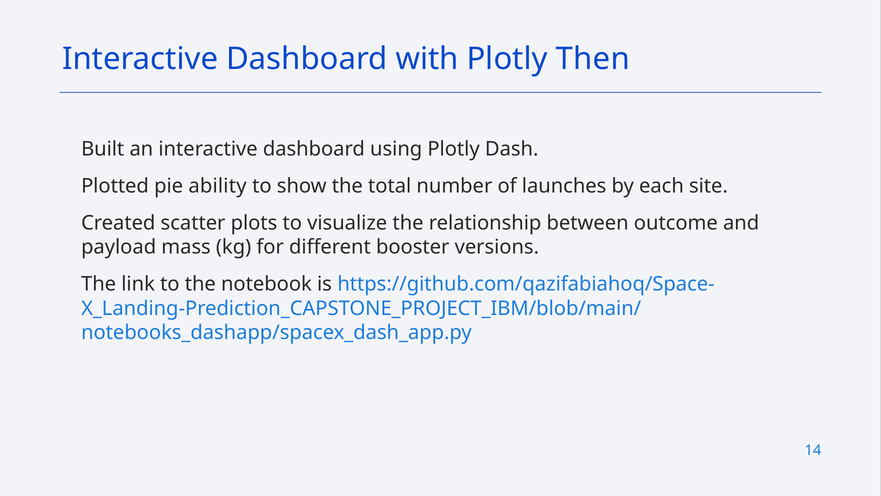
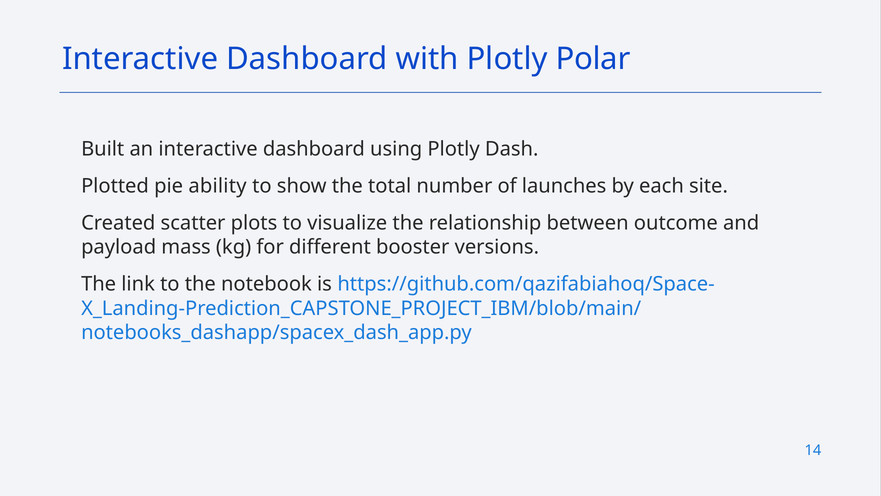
Then: Then -> Polar
